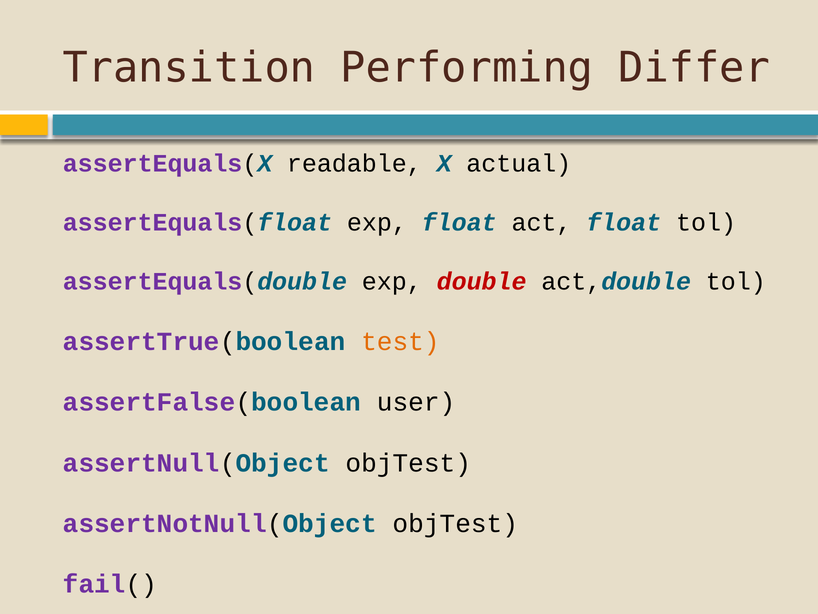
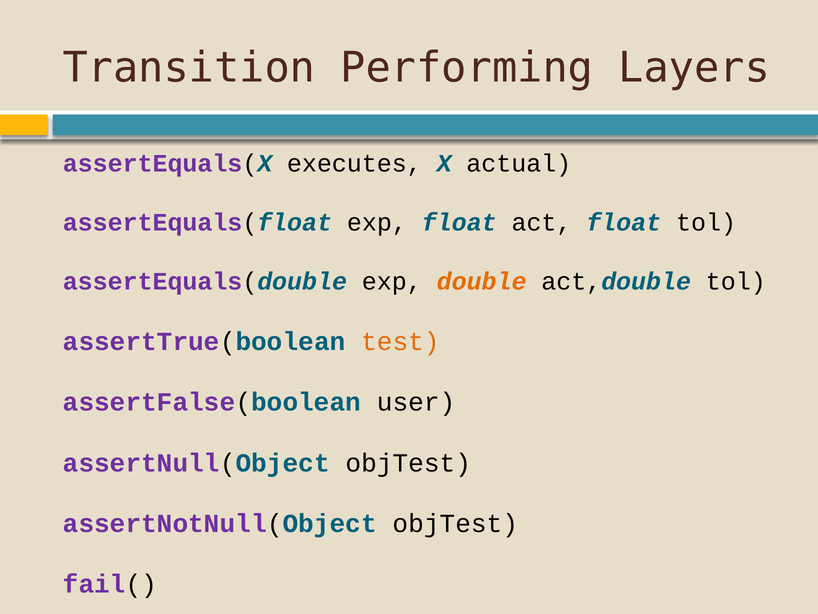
Differ: Differ -> Layers
readable: readable -> executes
double colour: red -> orange
